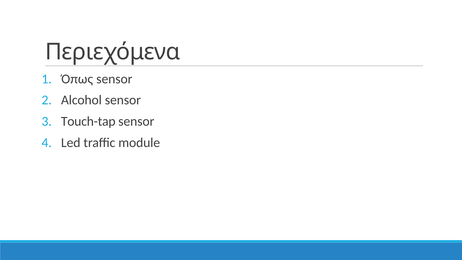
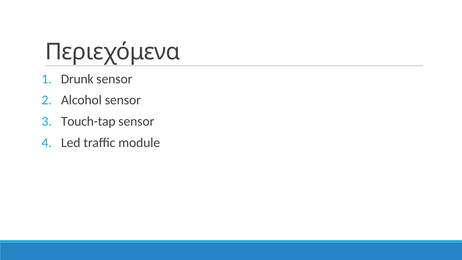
Όπως: Όπως -> Drunk
